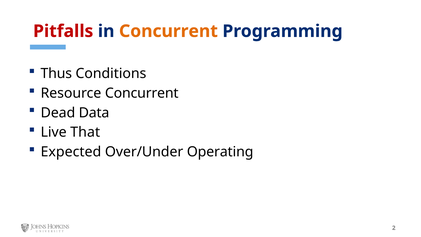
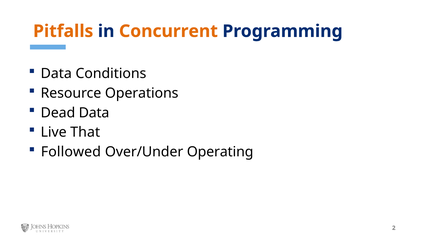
Pitfalls colour: red -> orange
Thus at (56, 74): Thus -> Data
Resource Concurrent: Concurrent -> Operations
Expected: Expected -> Followed
